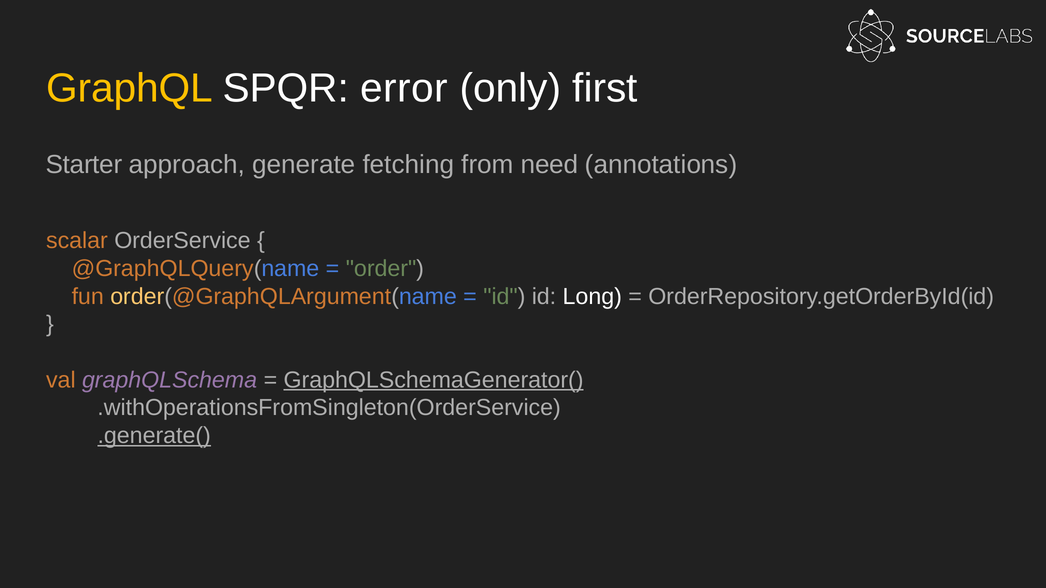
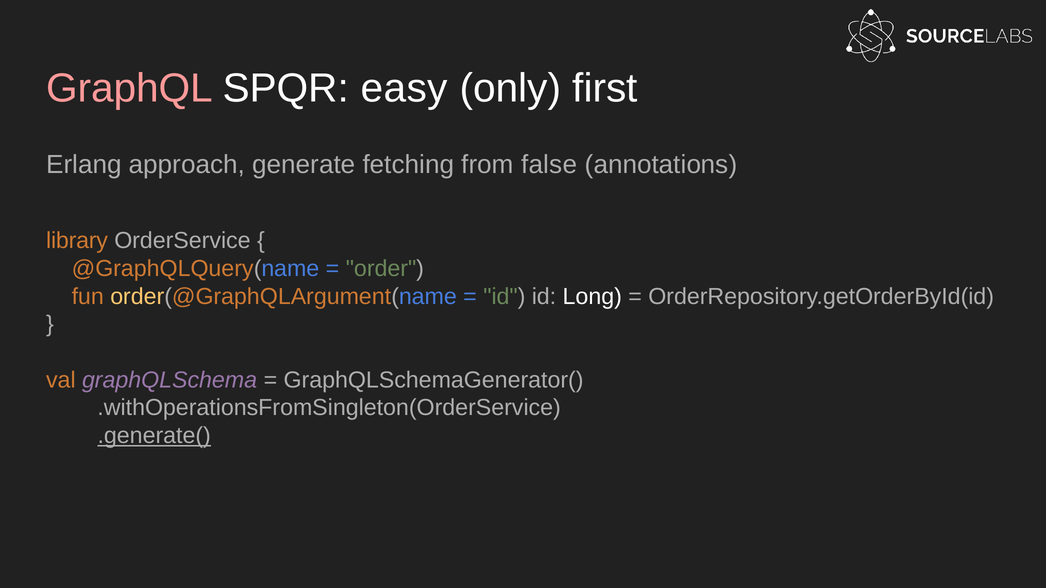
GraphQL colour: yellow -> pink
error: error -> easy
Starter: Starter -> Erlang
need: need -> false
scalar: scalar -> library
GraphQLSchemaGenerator( underline: present -> none
